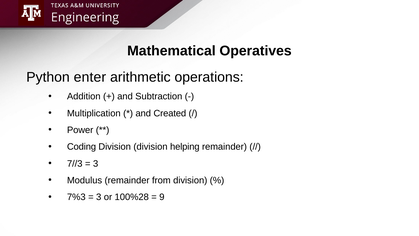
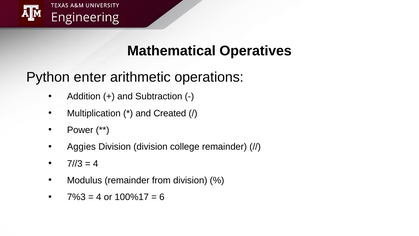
Coding: Coding -> Aggies
helping: helping -> college
3 at (96, 163): 3 -> 4
3 at (99, 197): 3 -> 4
100%28: 100%28 -> 100%17
9: 9 -> 6
